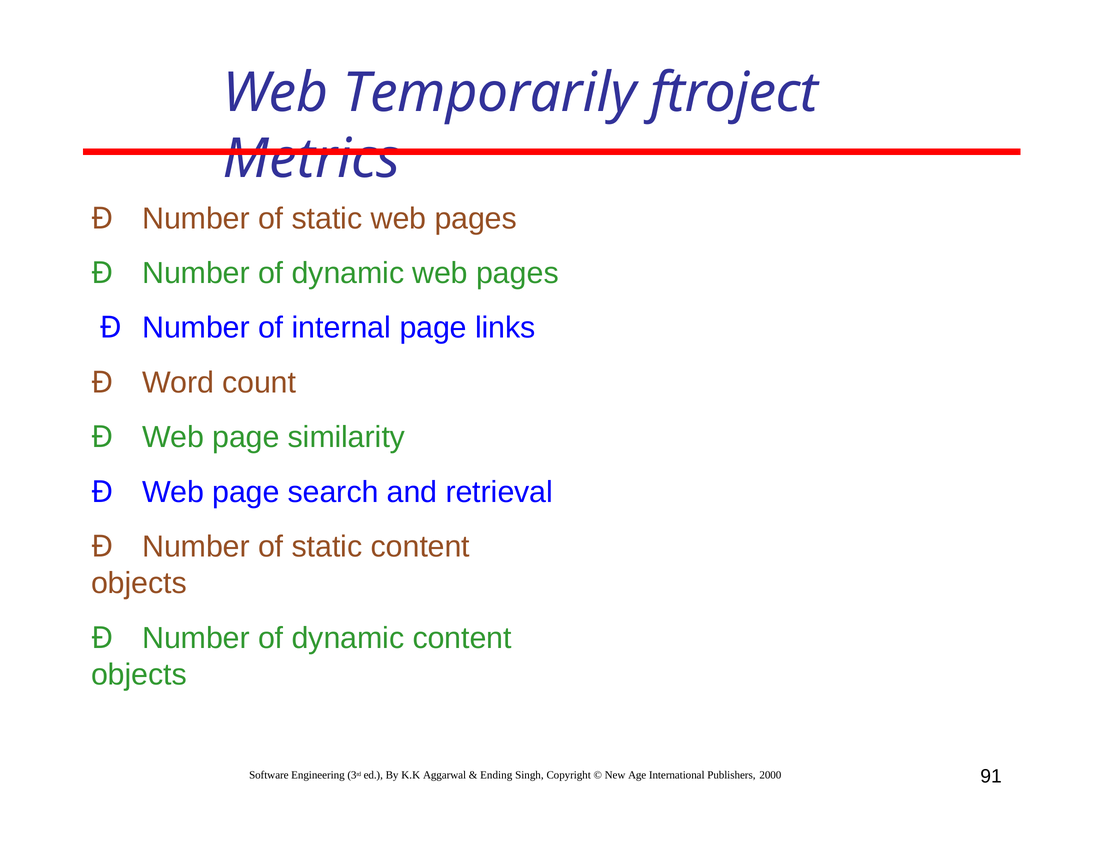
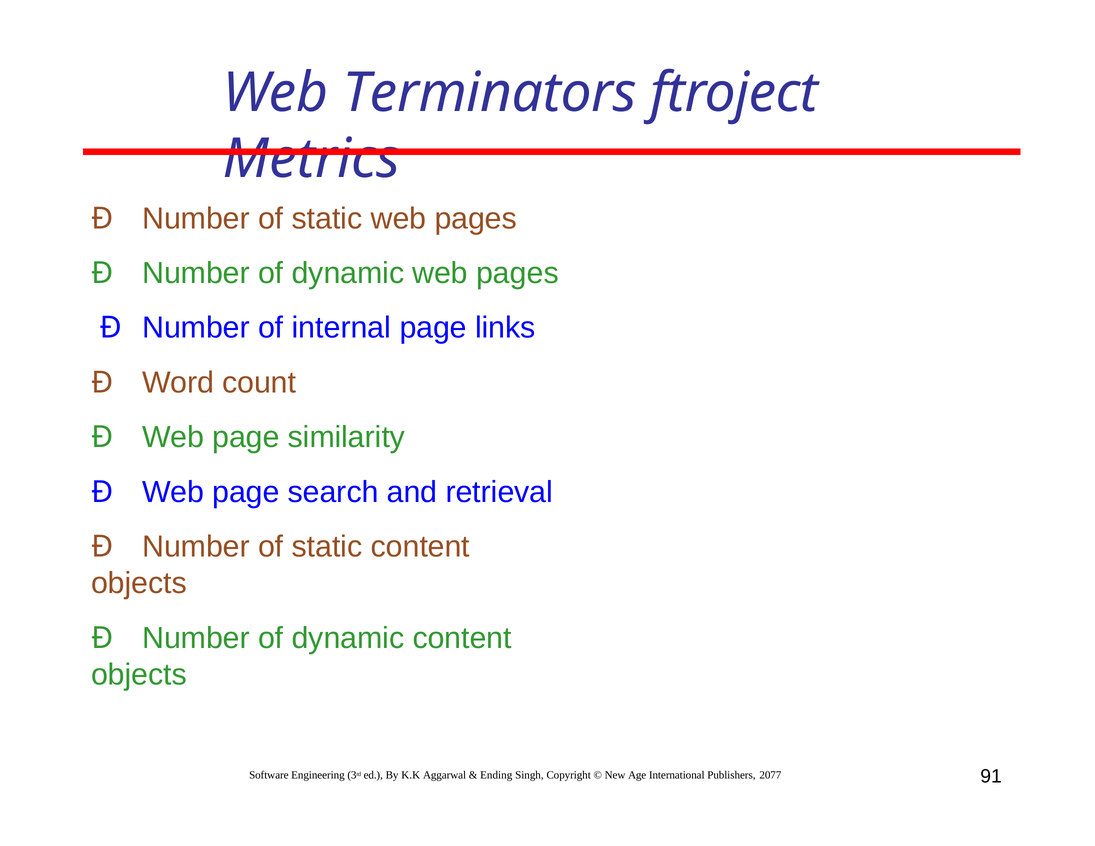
Temporarily: Temporarily -> Terminators
2000: 2000 -> 2077
